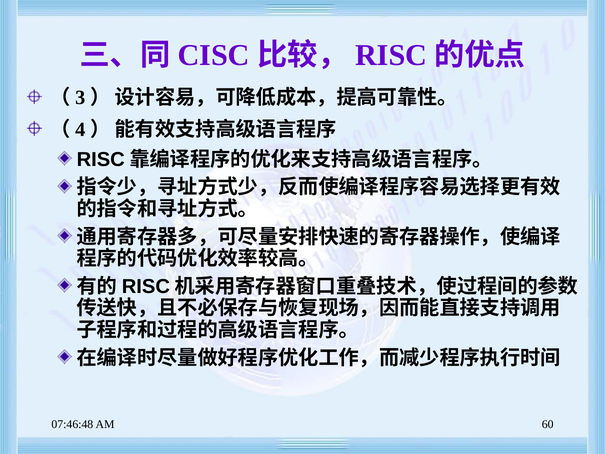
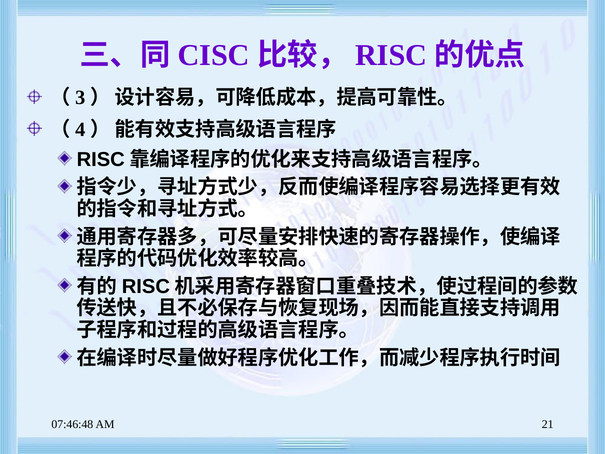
60: 60 -> 21
